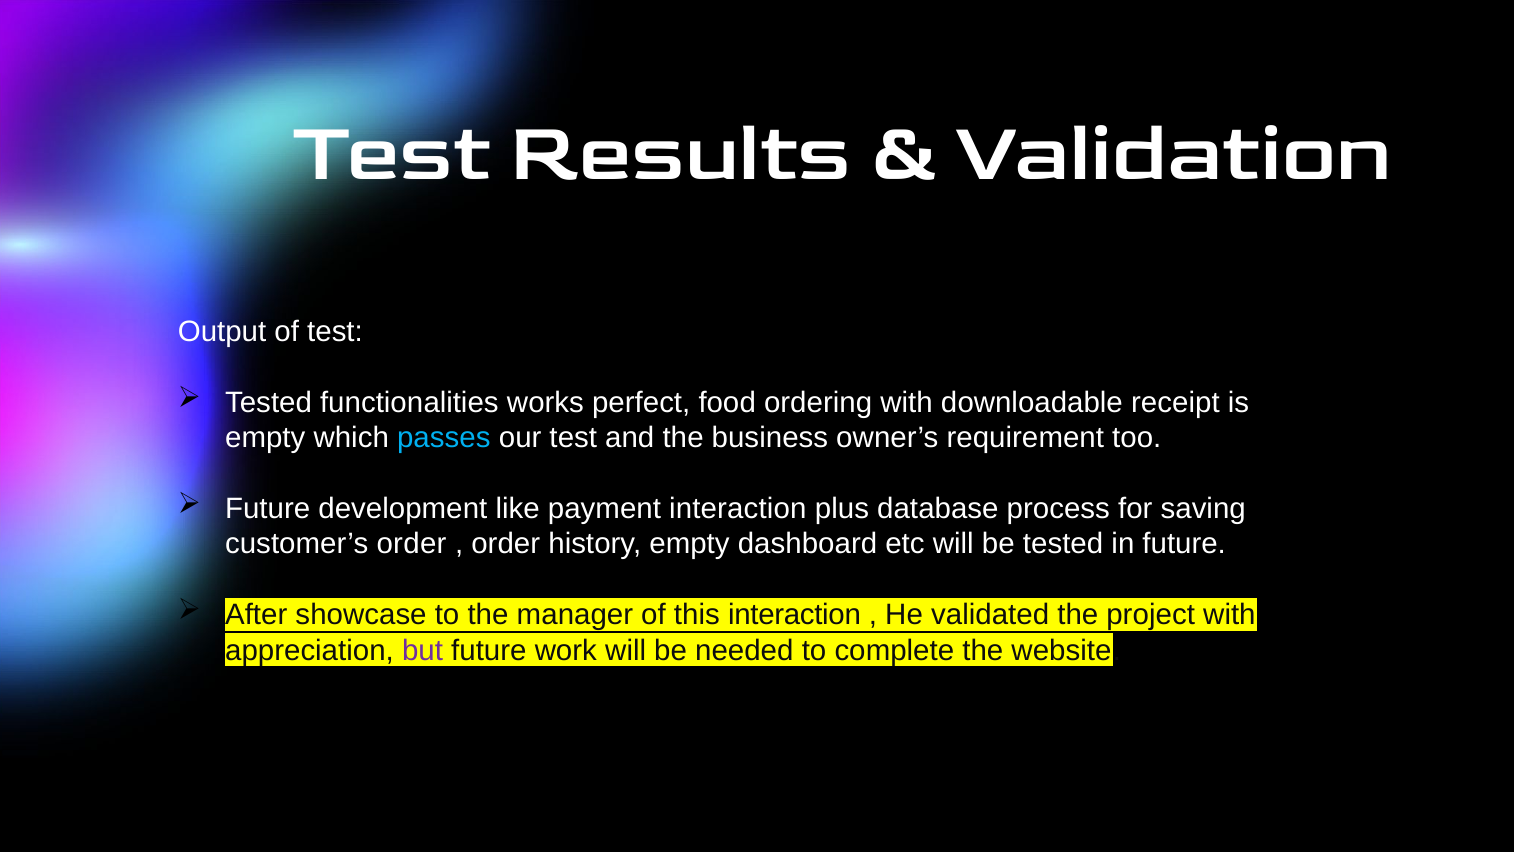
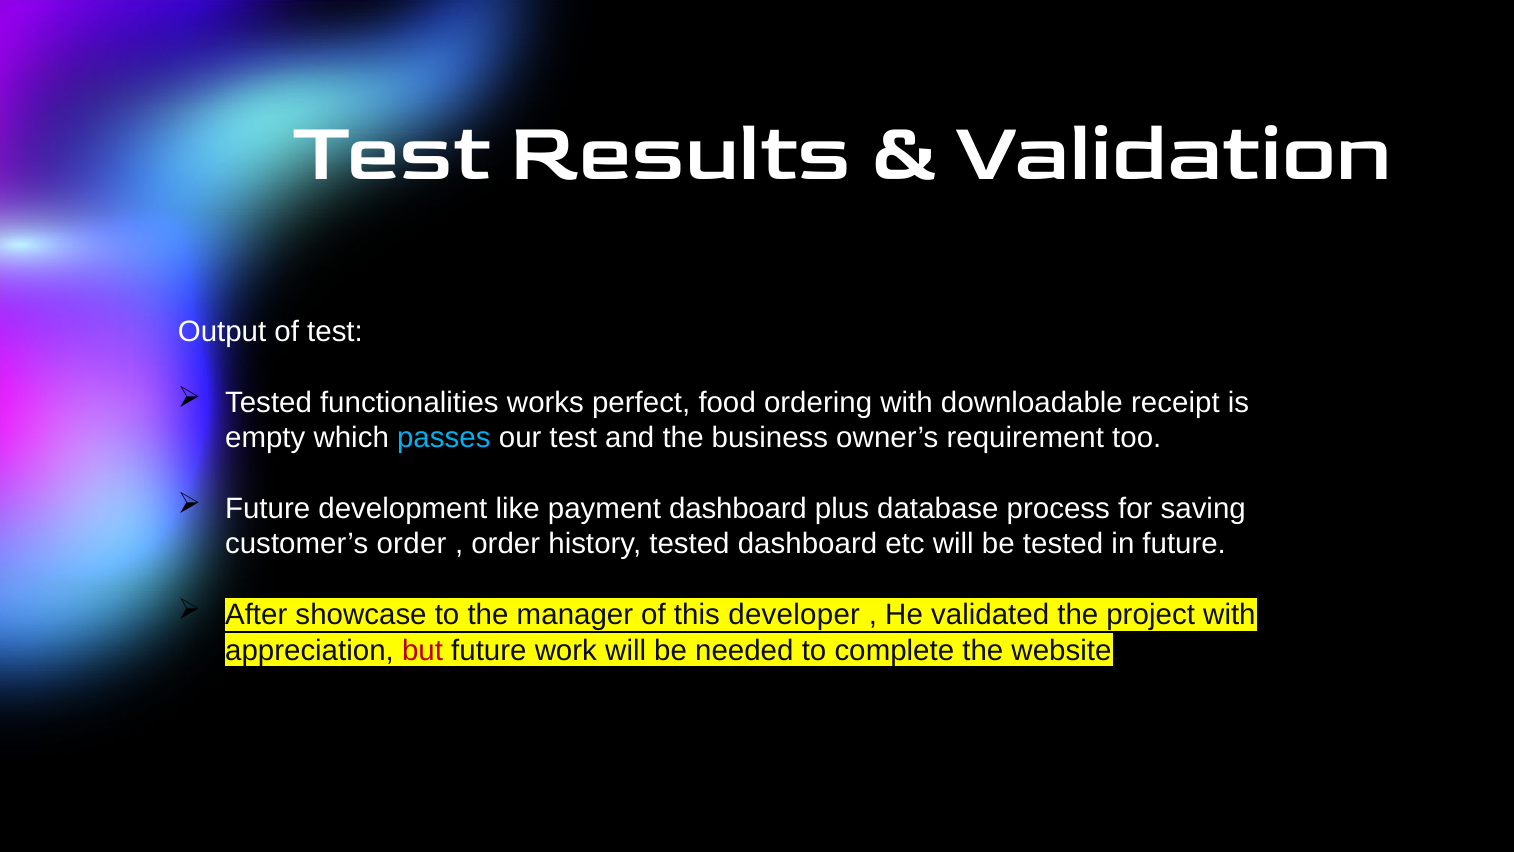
payment interaction: interaction -> dashboard
history empty: empty -> tested
this interaction: interaction -> developer
but colour: purple -> red
